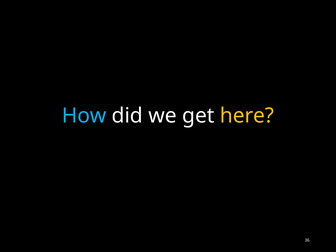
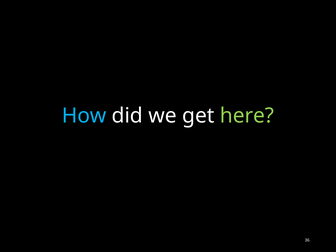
here colour: yellow -> light green
